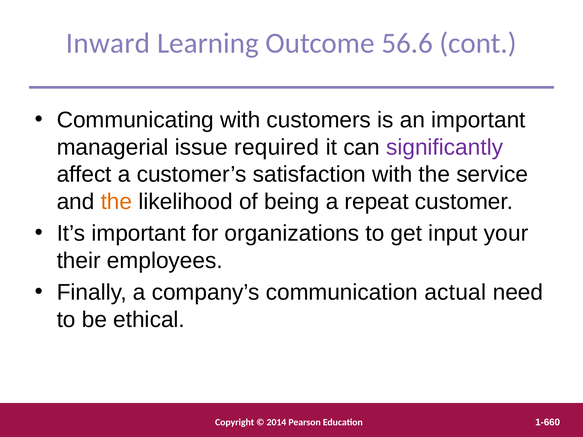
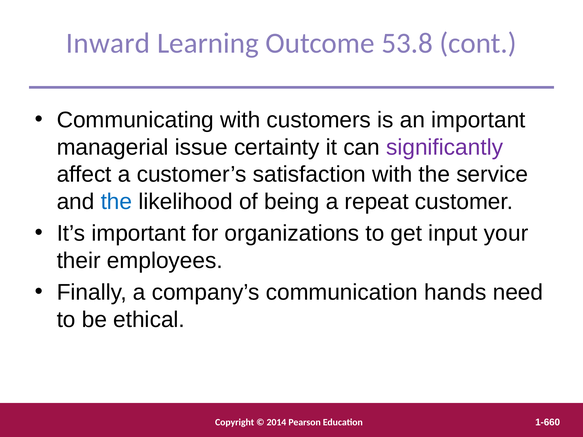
56.6: 56.6 -> 53.8
required: required -> certainty
the at (116, 202) colour: orange -> blue
actual: actual -> hands
